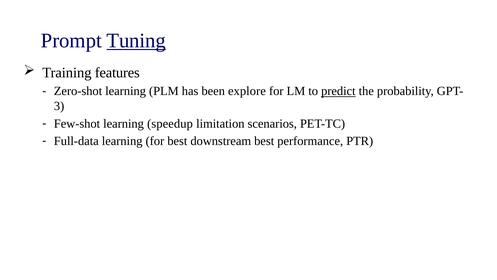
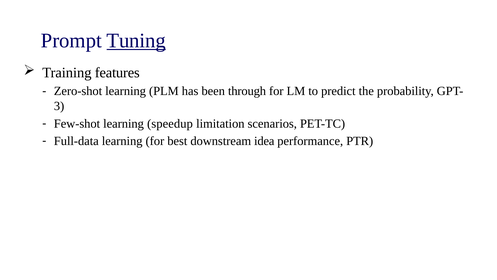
explore: explore -> through
predict underline: present -> none
downstream best: best -> idea
